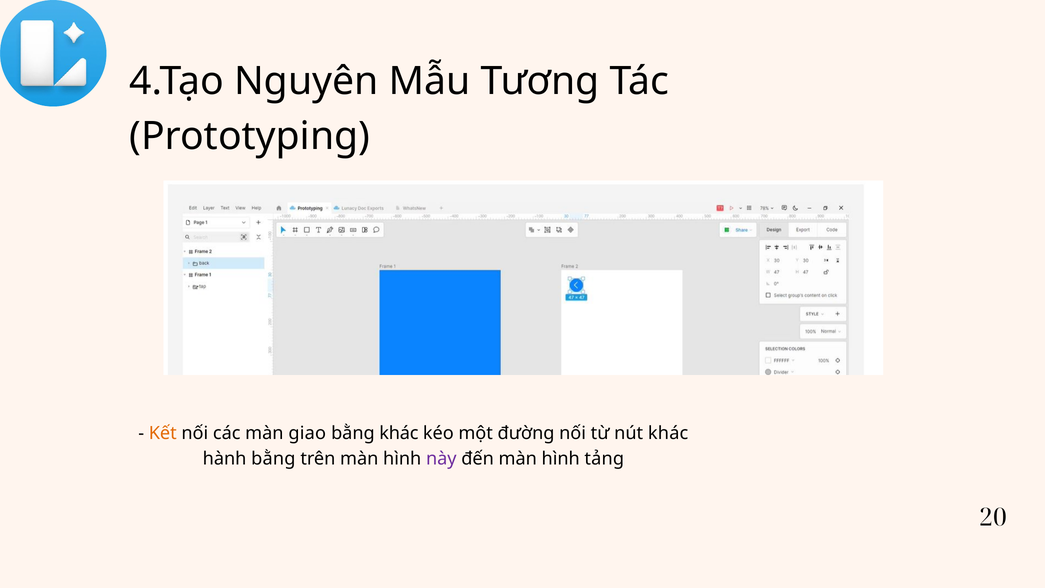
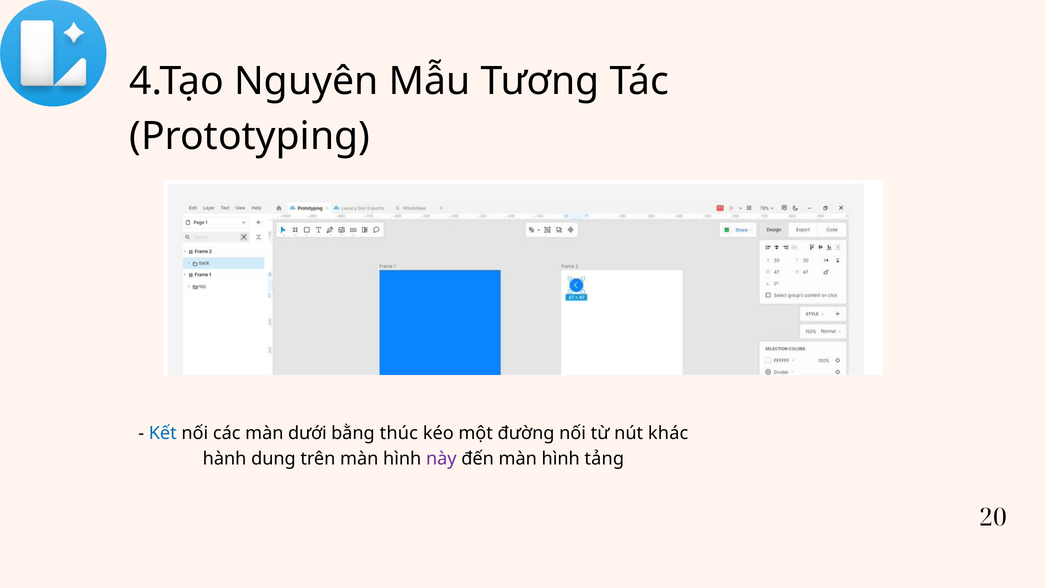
Kết colour: orange -> blue
giao: giao -> dưới
bằng khác: khác -> thúc
hành bằng: bằng -> dụng
